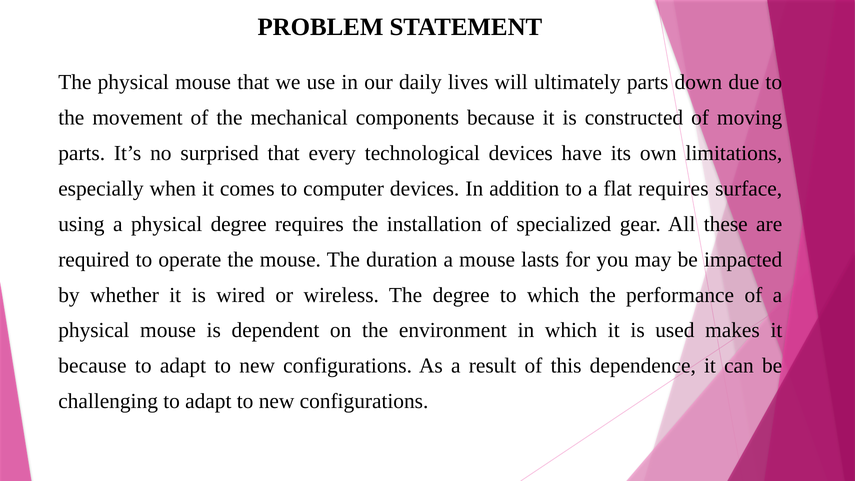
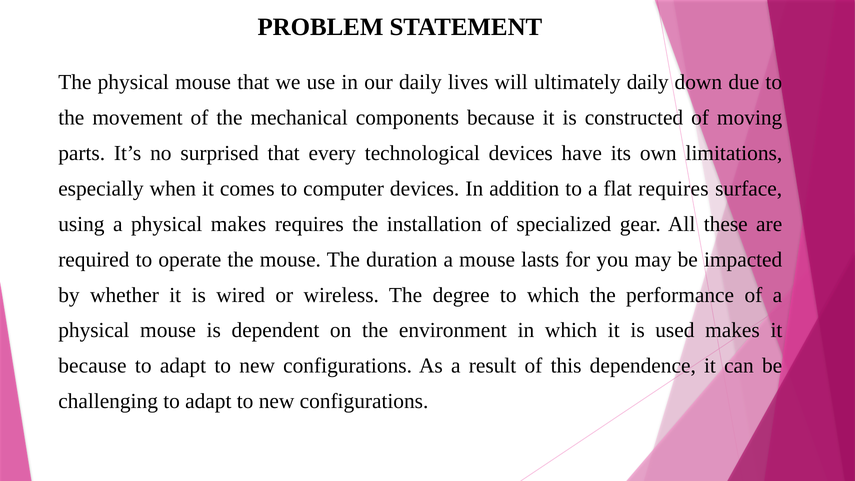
ultimately parts: parts -> daily
physical degree: degree -> makes
